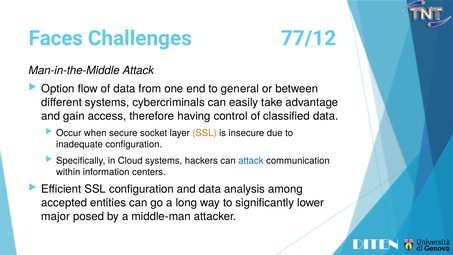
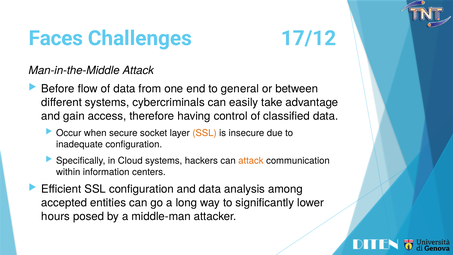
77/12: 77/12 -> 17/12
Option: Option -> Before
attack at (251, 160) colour: blue -> orange
major: major -> hours
